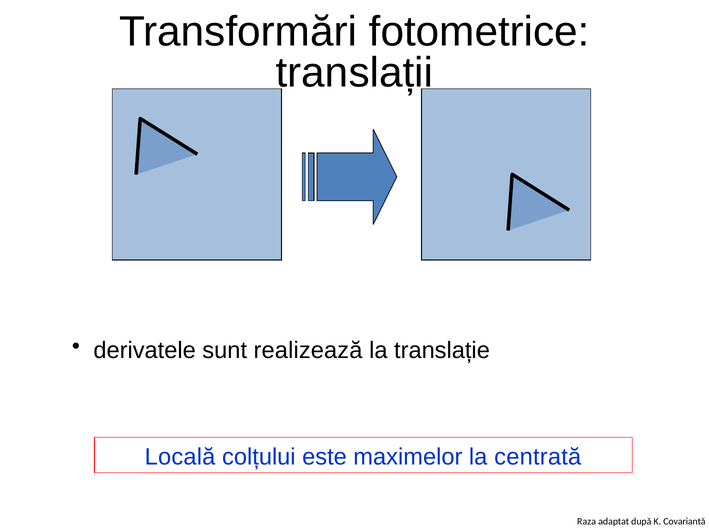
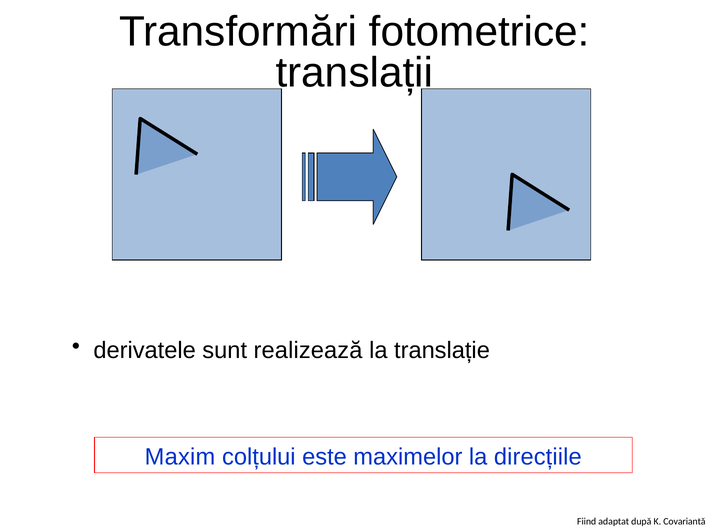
Locală: Locală -> Maxim
centrată: centrată -> direcțiile
Raza: Raza -> Fiind
